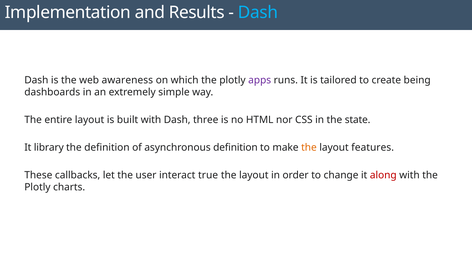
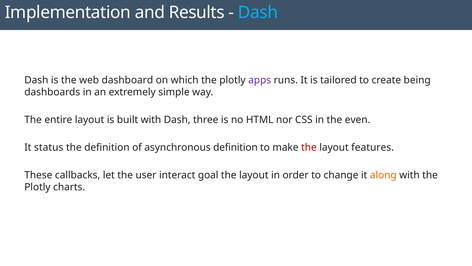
awareness: awareness -> dashboard
state: state -> even
library: library -> status
the at (309, 147) colour: orange -> red
true: true -> goal
along colour: red -> orange
